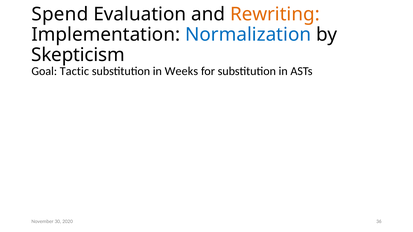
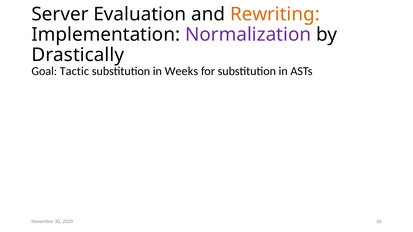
Spend: Spend -> Server
Normalization colour: blue -> purple
Skepticism: Skepticism -> Drastically
